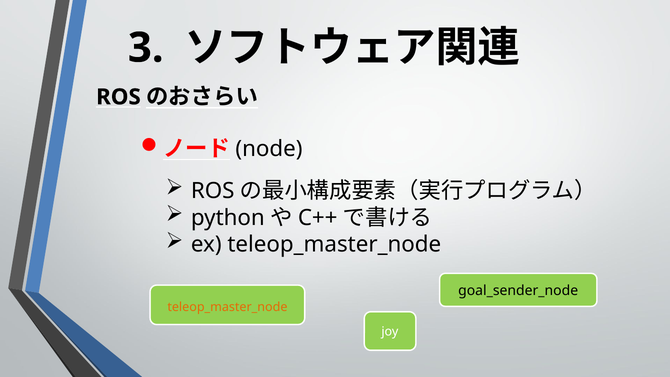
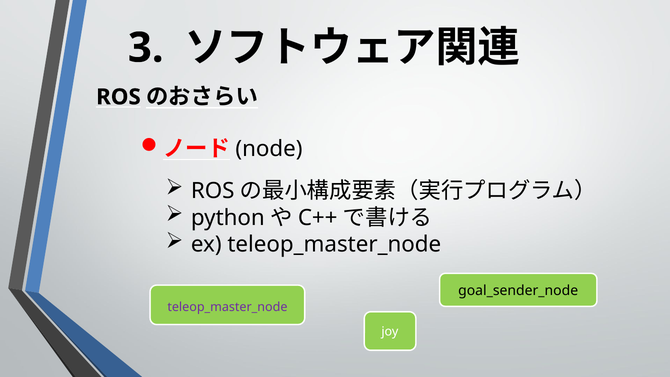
teleop_master_node at (227, 307) colour: orange -> purple
